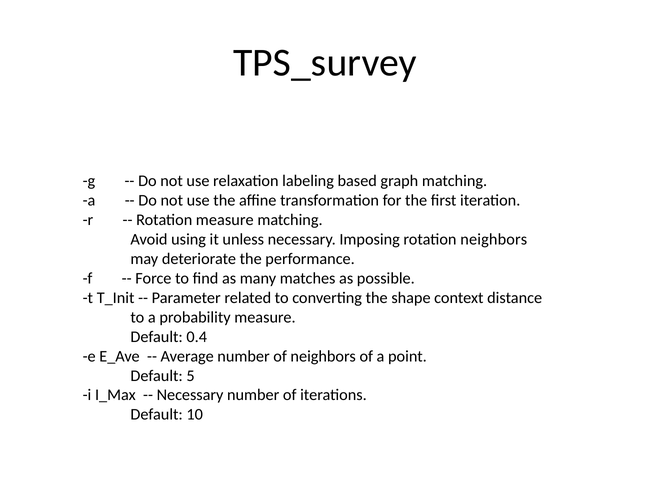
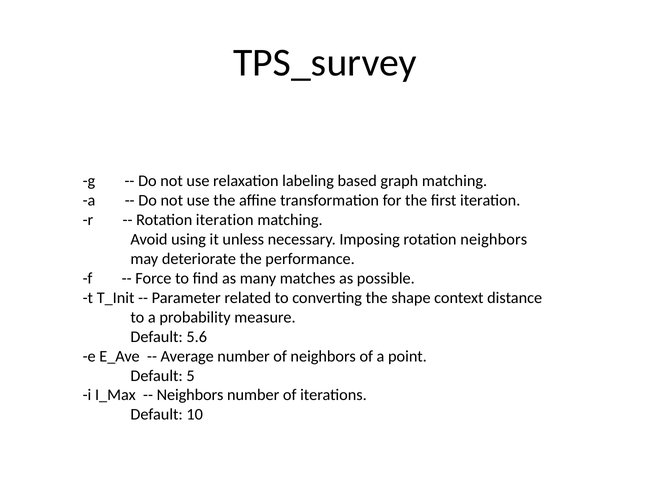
Rotation measure: measure -> iteration
0.4: 0.4 -> 5.6
Necessary at (190, 396): Necessary -> Neighbors
